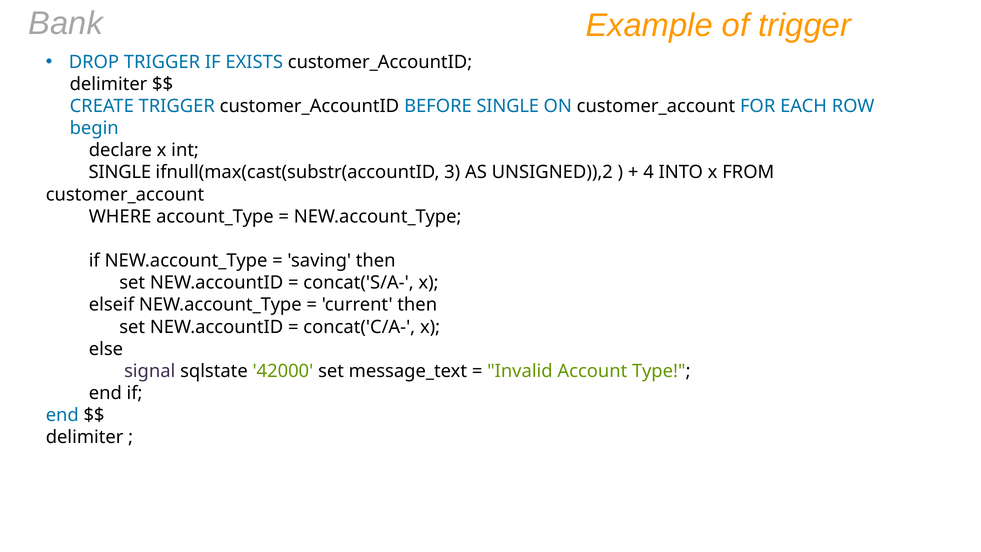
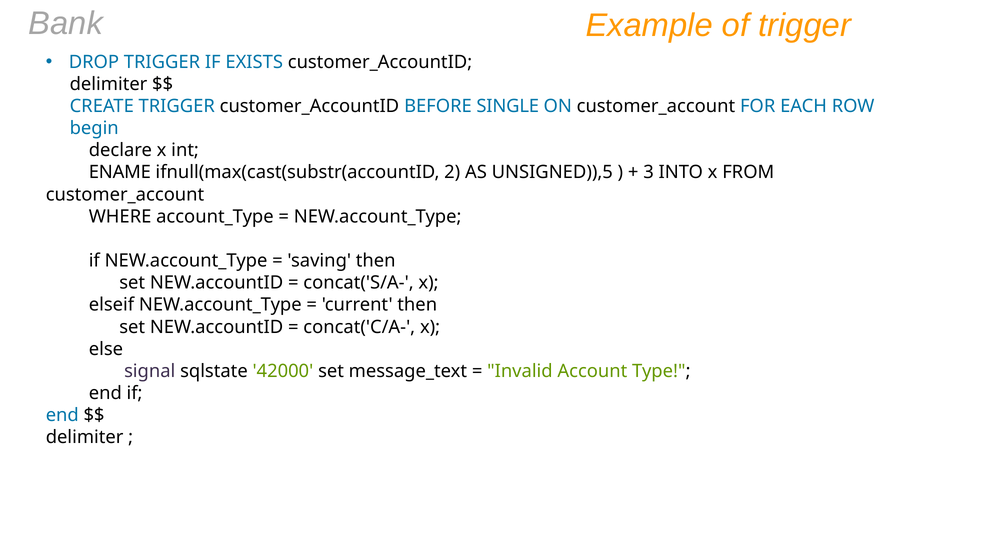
SINGLE at (120, 172): SINGLE -> ENAME
3: 3 -> 2
UNSIGNED)),2: UNSIGNED)),2 -> UNSIGNED)),5
4: 4 -> 3
